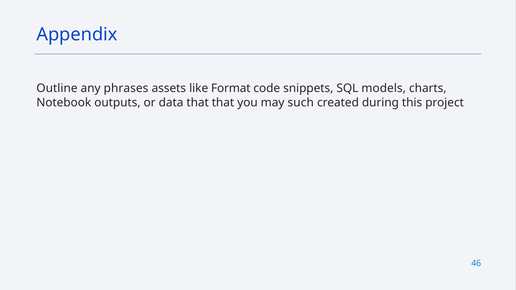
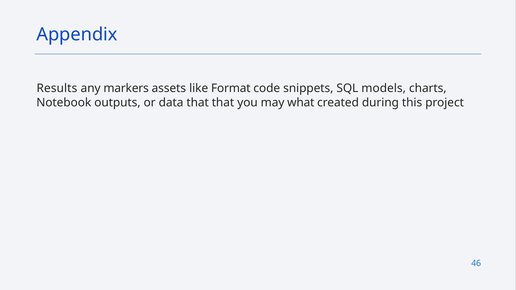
Outline: Outline -> Results
phrases: phrases -> markers
such: such -> what
